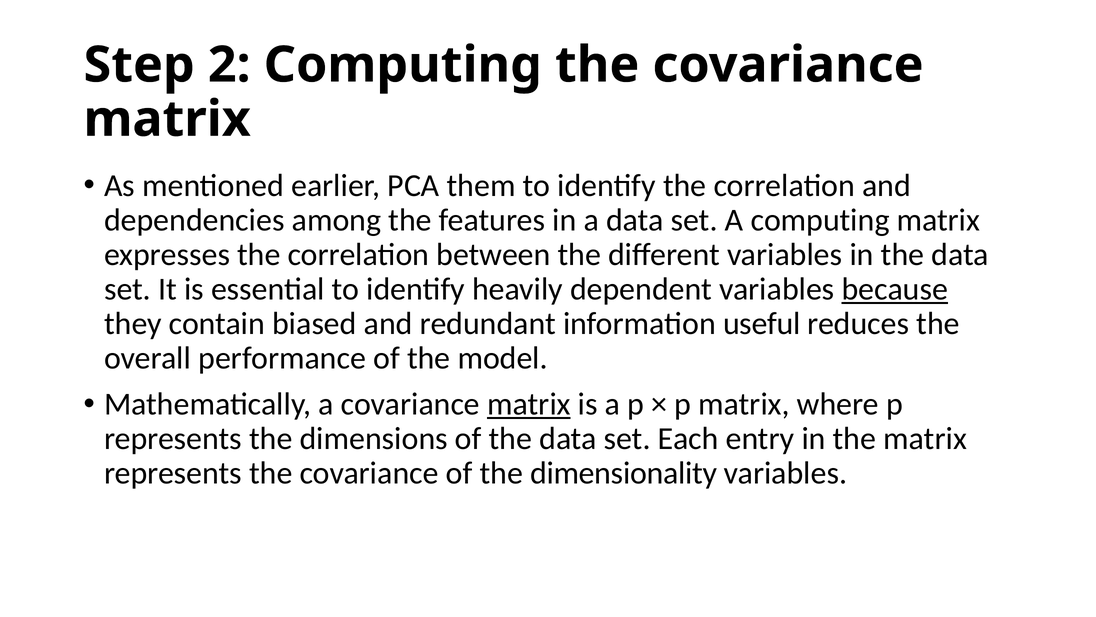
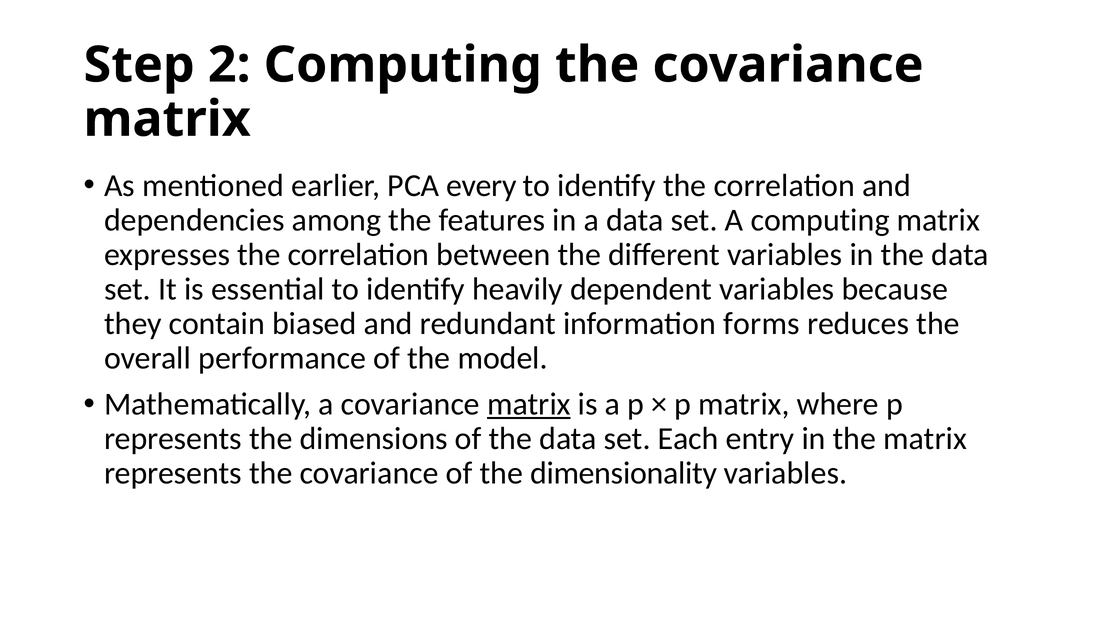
them: them -> every
because underline: present -> none
useful: useful -> forms
